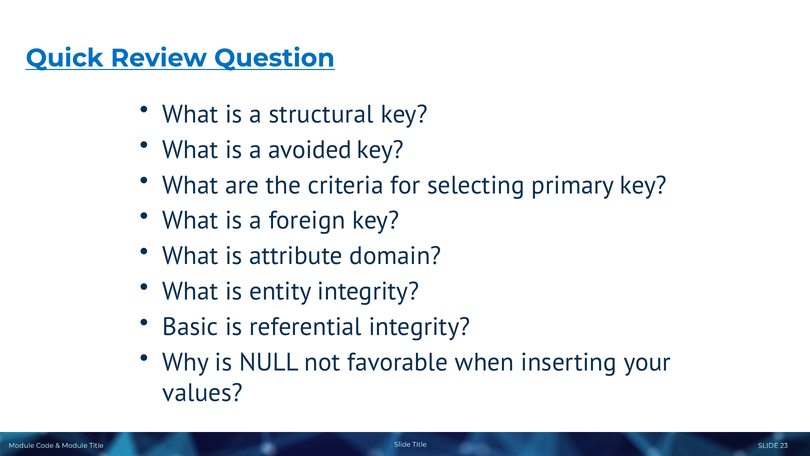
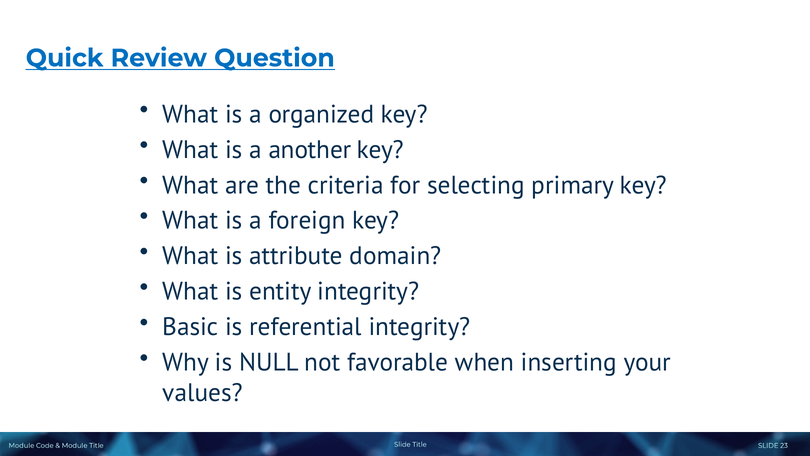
structural: structural -> organized
avoided: avoided -> another
